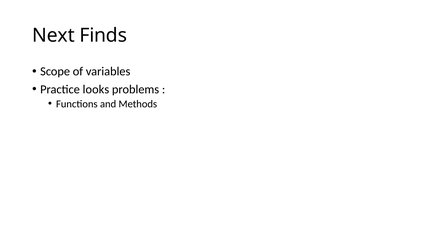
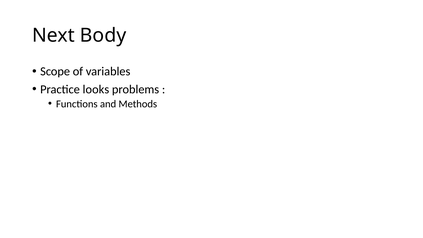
Finds: Finds -> Body
